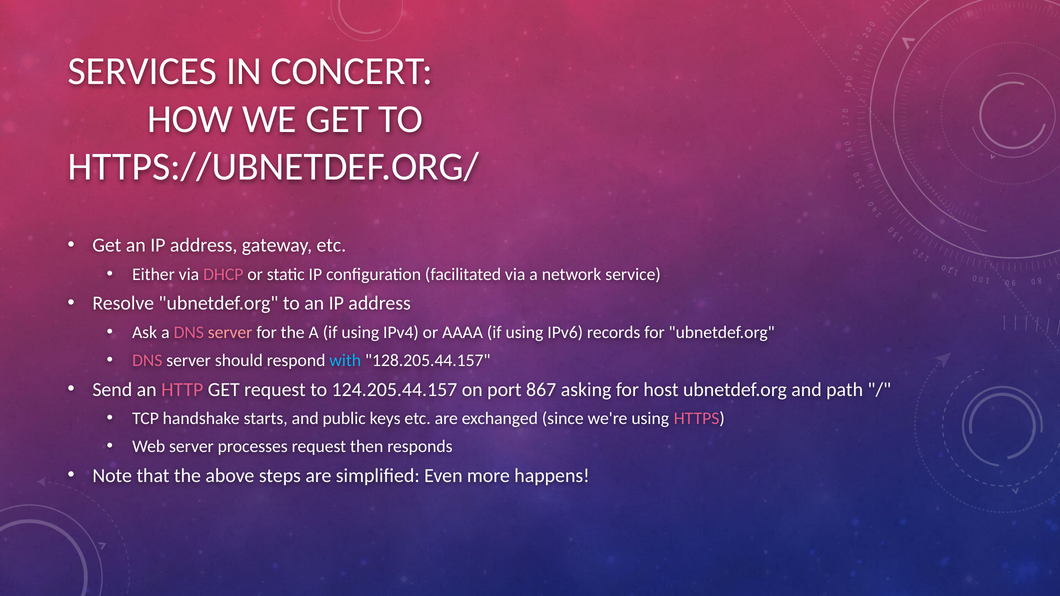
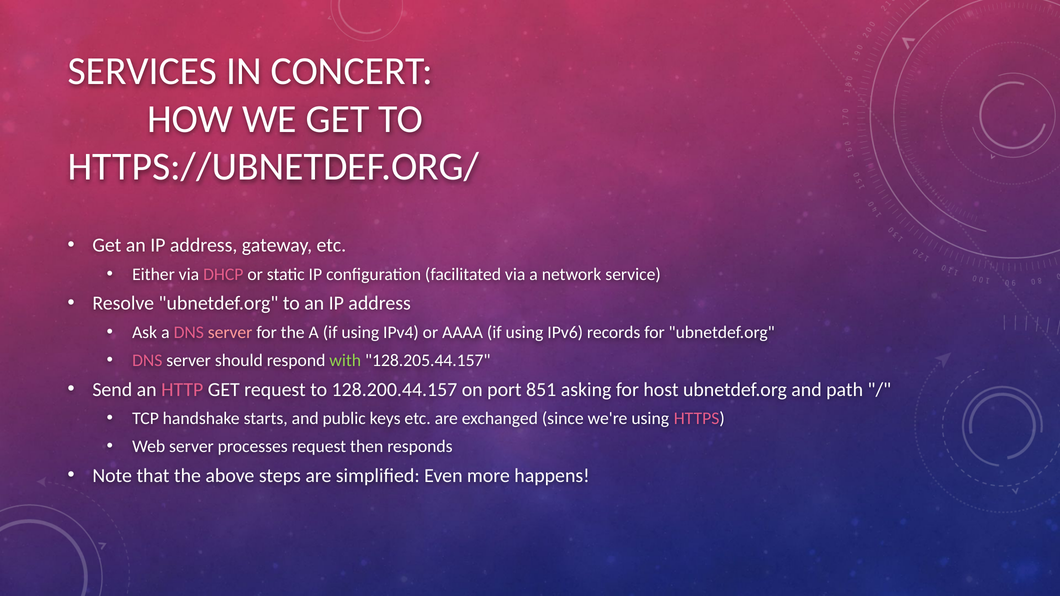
with colour: light blue -> light green
124.205.44.157: 124.205.44.157 -> 128.200.44.157
867: 867 -> 851
